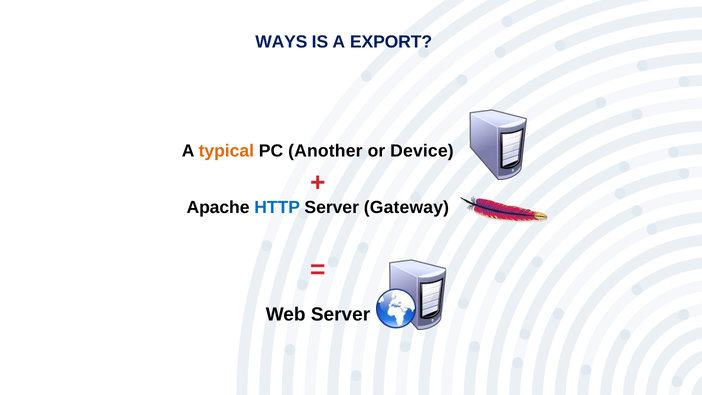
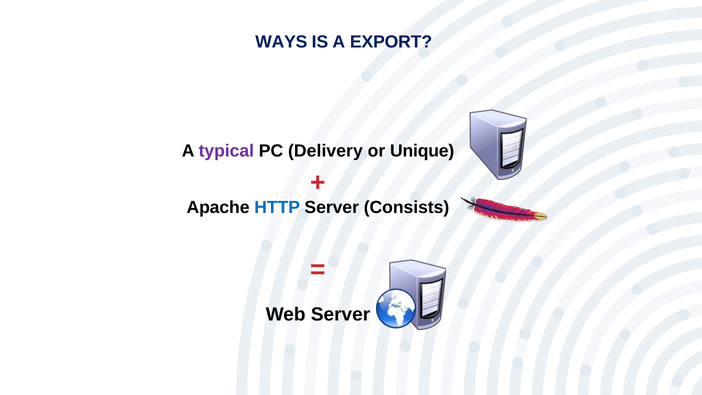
typical colour: orange -> purple
Another: Another -> Delivery
Device: Device -> Unique
Gateway: Gateway -> Consists
